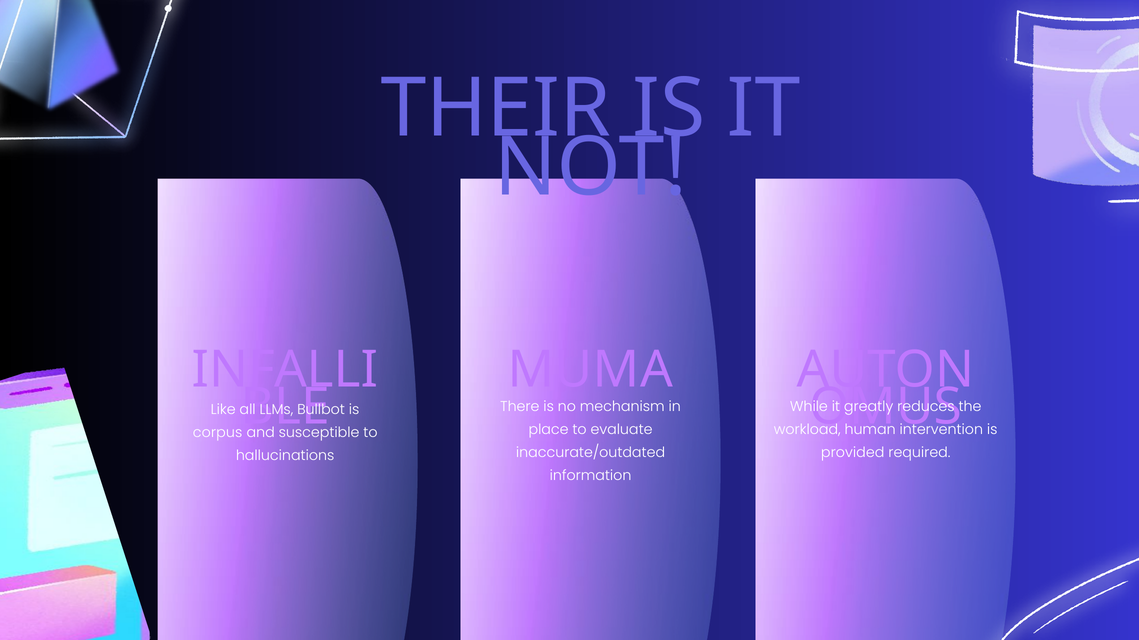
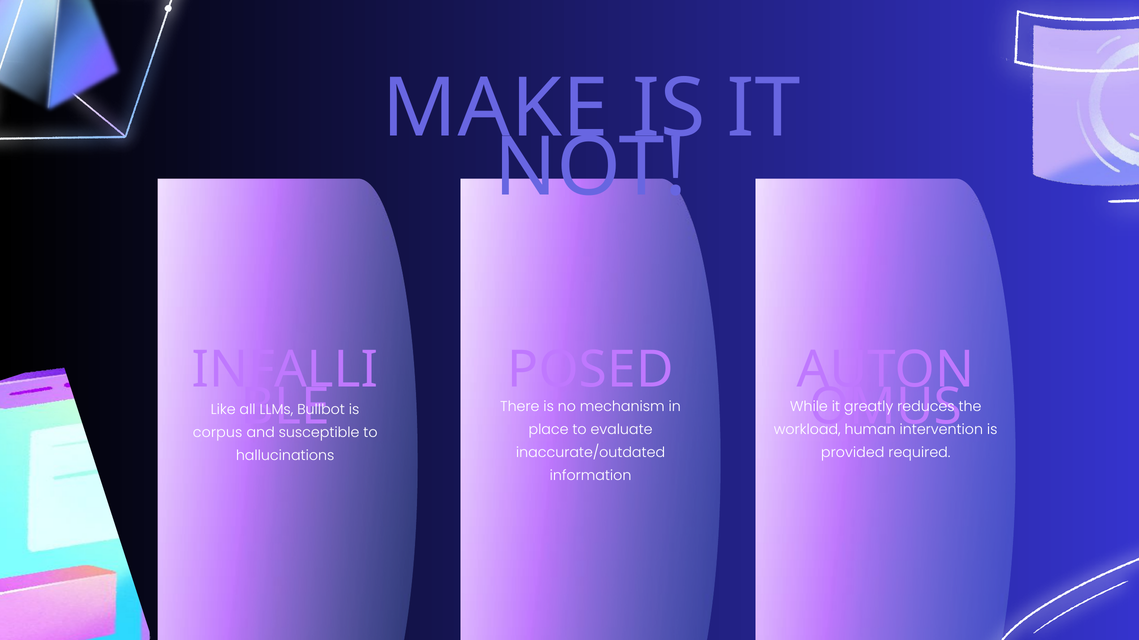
THEIR: THEIR -> MAKE
MUMA: MUMA -> POSED
